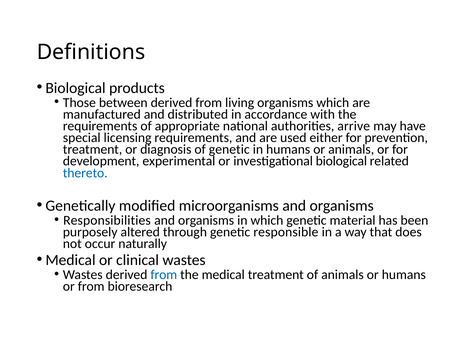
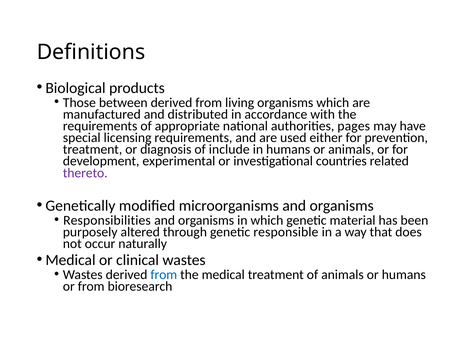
arrive: arrive -> pages
of genetic: genetic -> include
investigational biological: biological -> countries
thereto colour: blue -> purple
